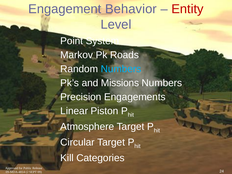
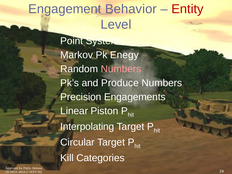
Roads: Roads -> Enegy
Numbers at (121, 69) colour: light blue -> pink
Missions: Missions -> Produce
Atmosphere: Atmosphere -> Interpolating
